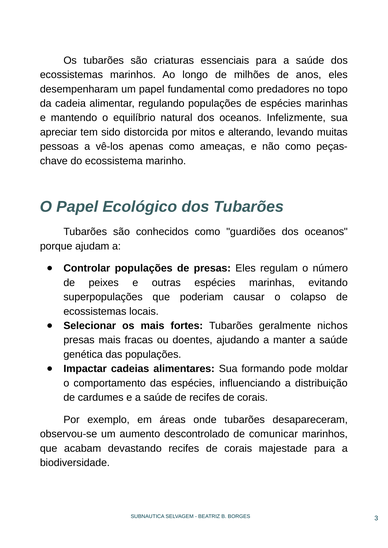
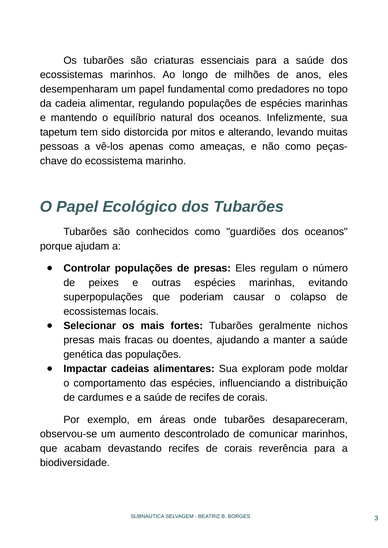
apreciar: apreciar -> tapetum
formando: formando -> exploram
majestade: majestade -> reverência
